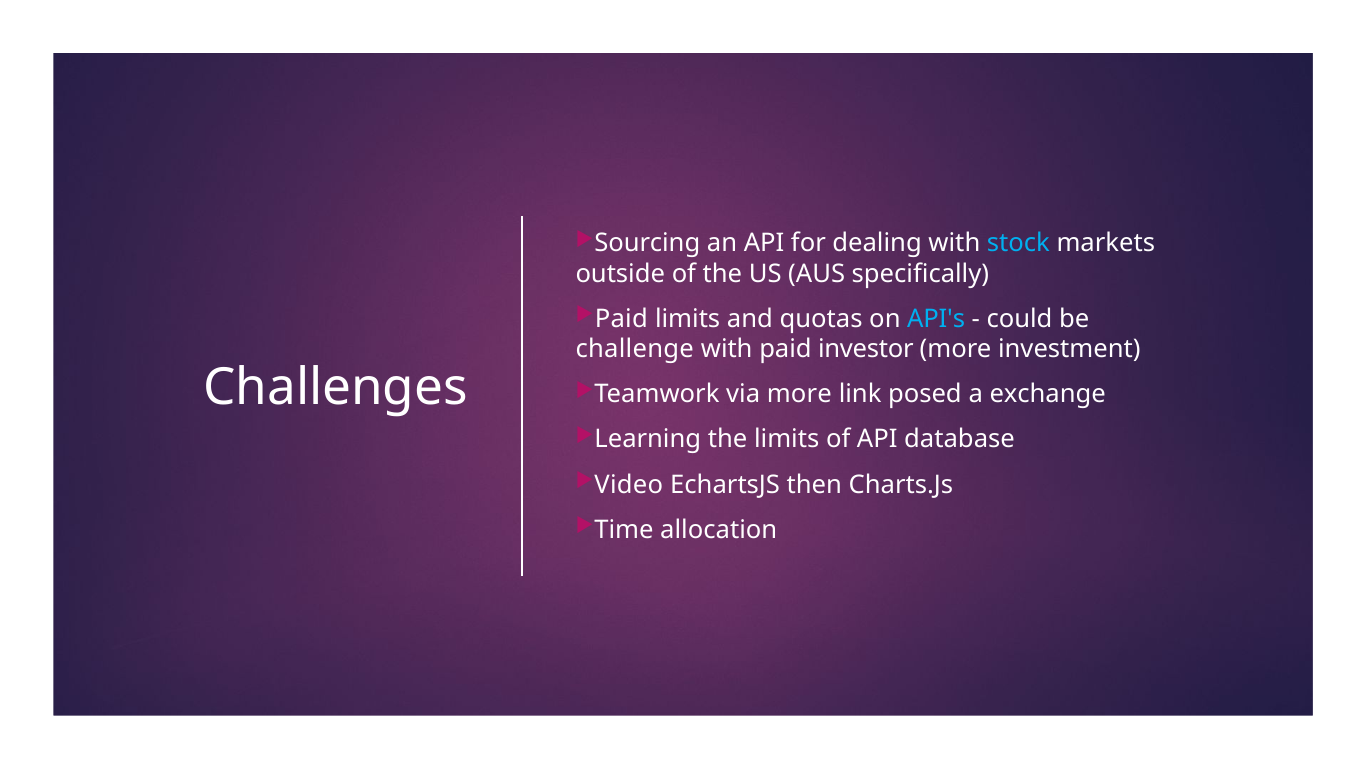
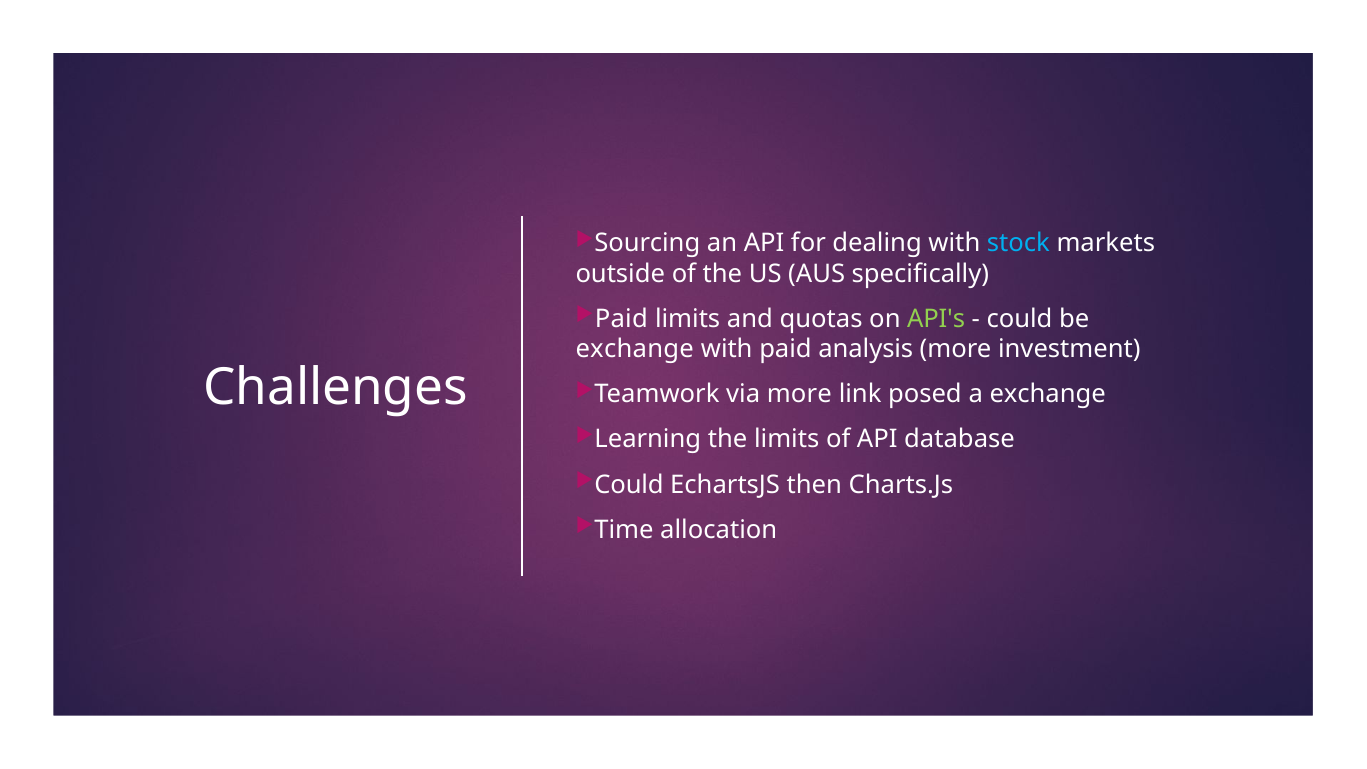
API's colour: light blue -> light green
challenge at (635, 349): challenge -> exchange
investor: investor -> analysis
Video at (629, 485): Video -> Could
